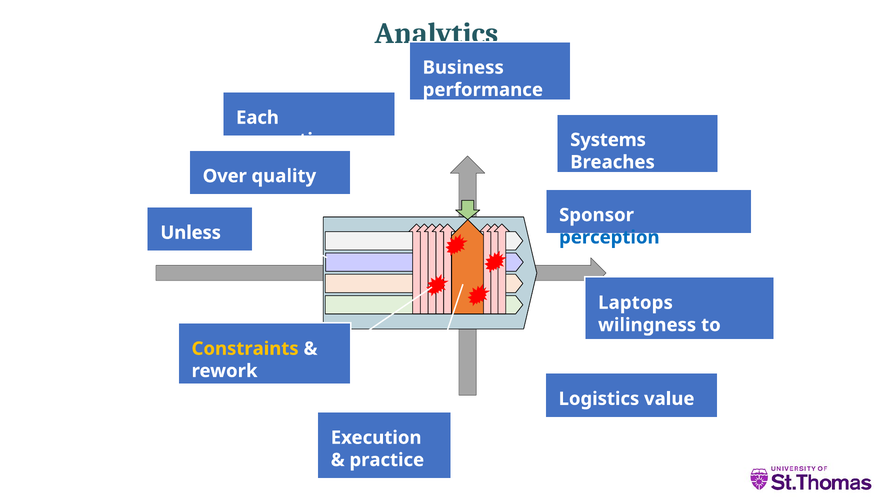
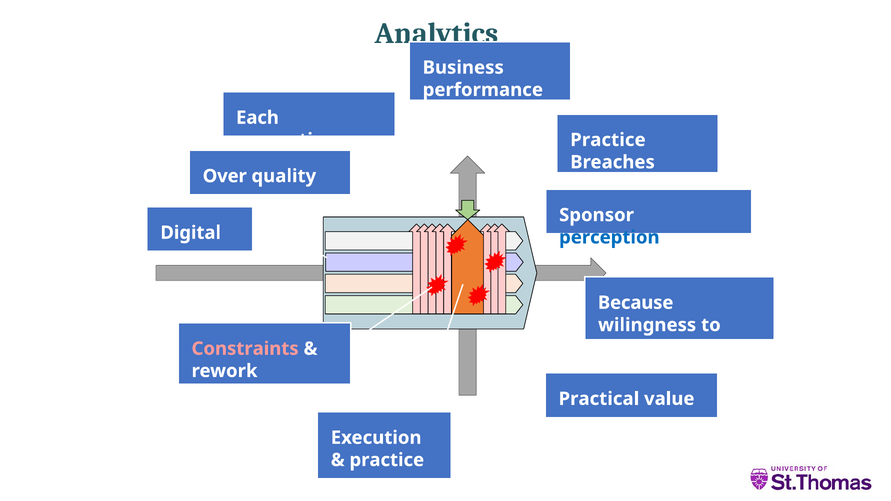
Systems at (608, 140): Systems -> Practice
Unless: Unless -> Digital
Laptops: Laptops -> Because
Constraints colour: yellow -> pink
Logistics: Logistics -> Practical
